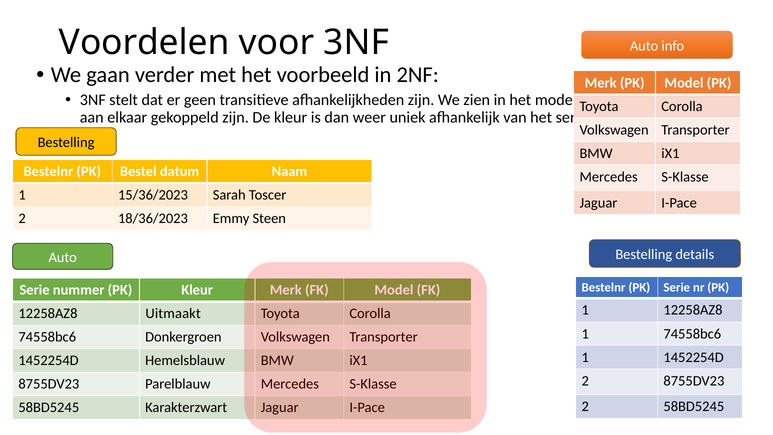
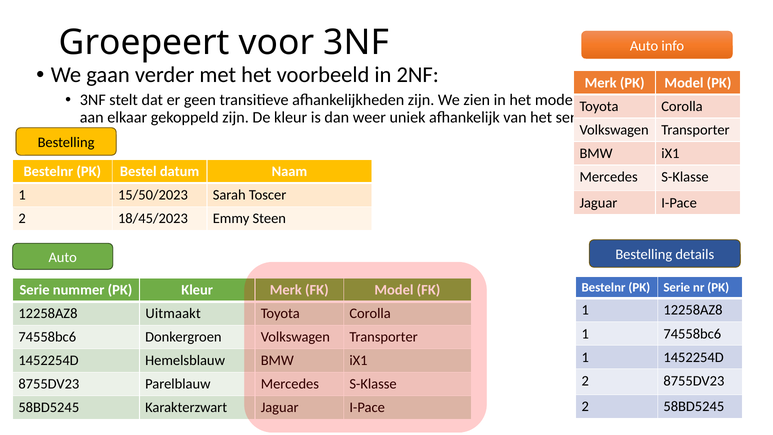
Voordelen: Voordelen -> Groepeert
15/36/2023: 15/36/2023 -> 15/50/2023
18/36/2023: 18/36/2023 -> 18/45/2023
